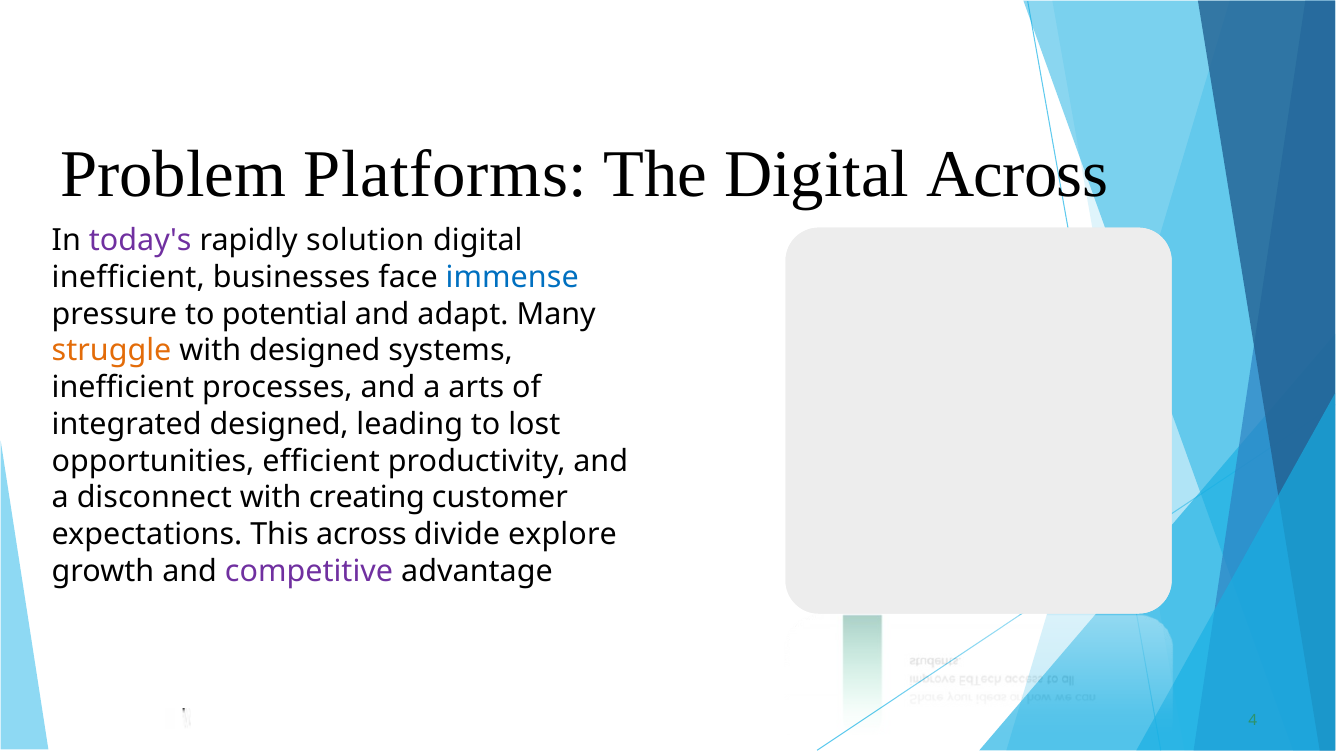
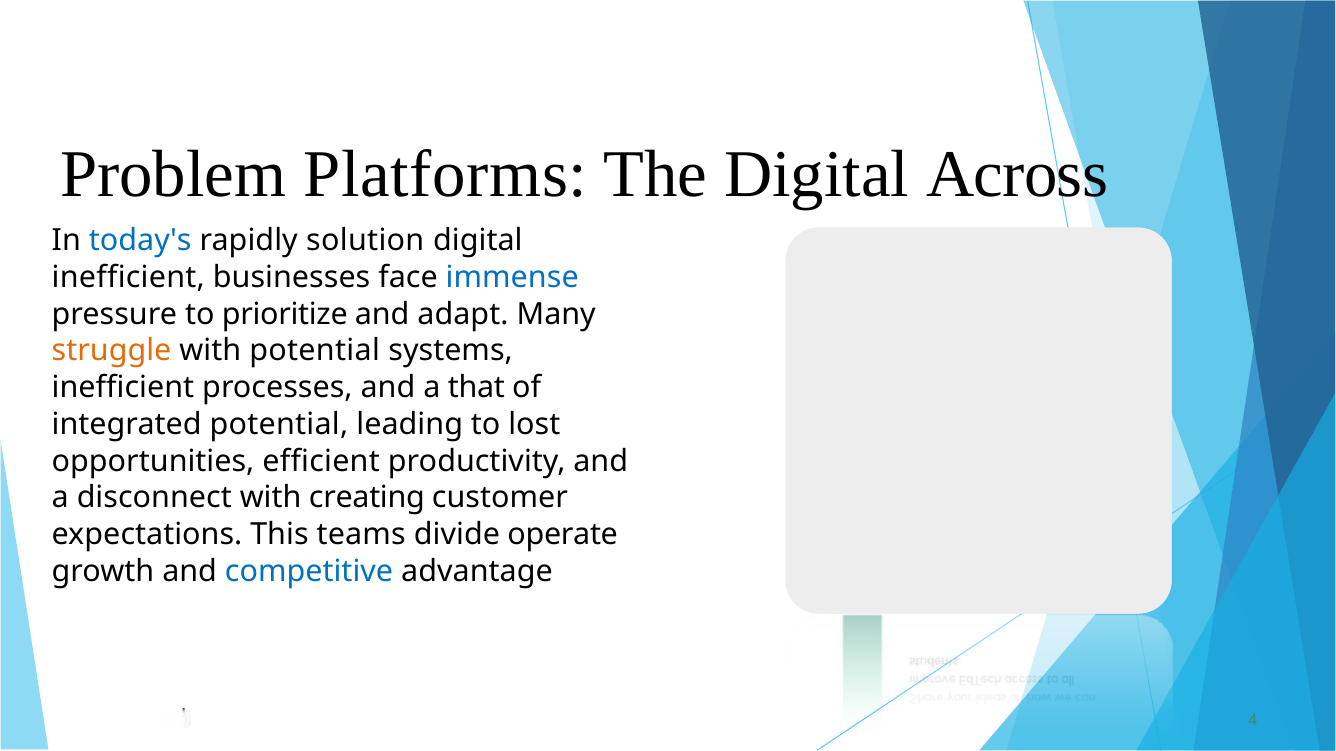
today's colour: purple -> blue
potential: potential -> prioritize
with designed: designed -> potential
arts: arts -> that
integrated designed: designed -> potential
This across: across -> teams
explore: explore -> operate
competitive colour: purple -> blue
